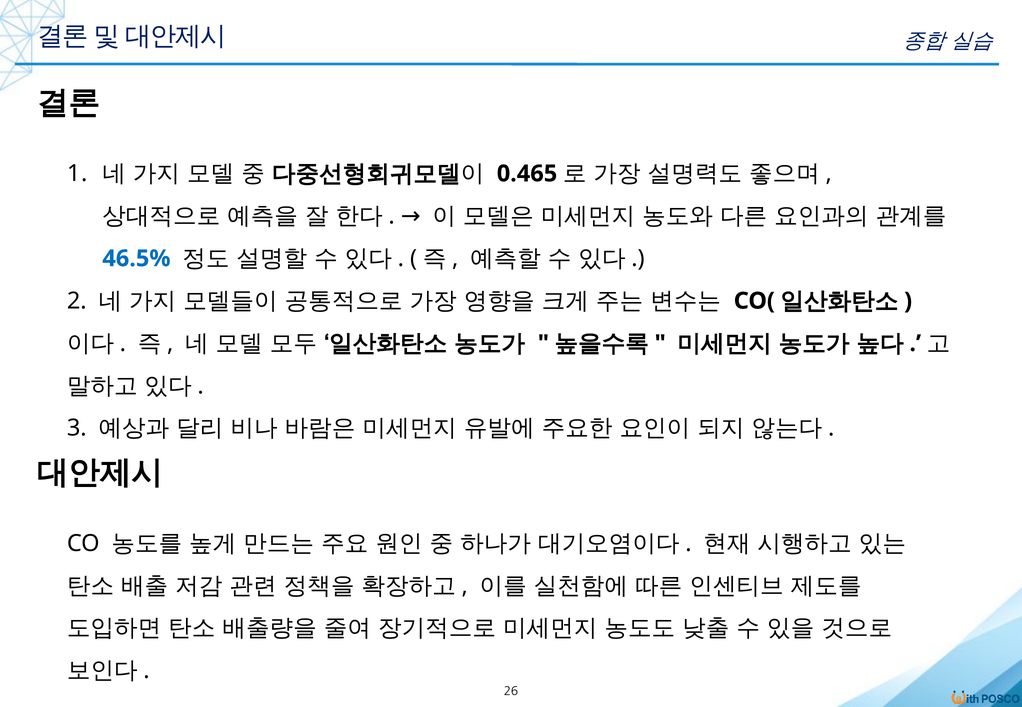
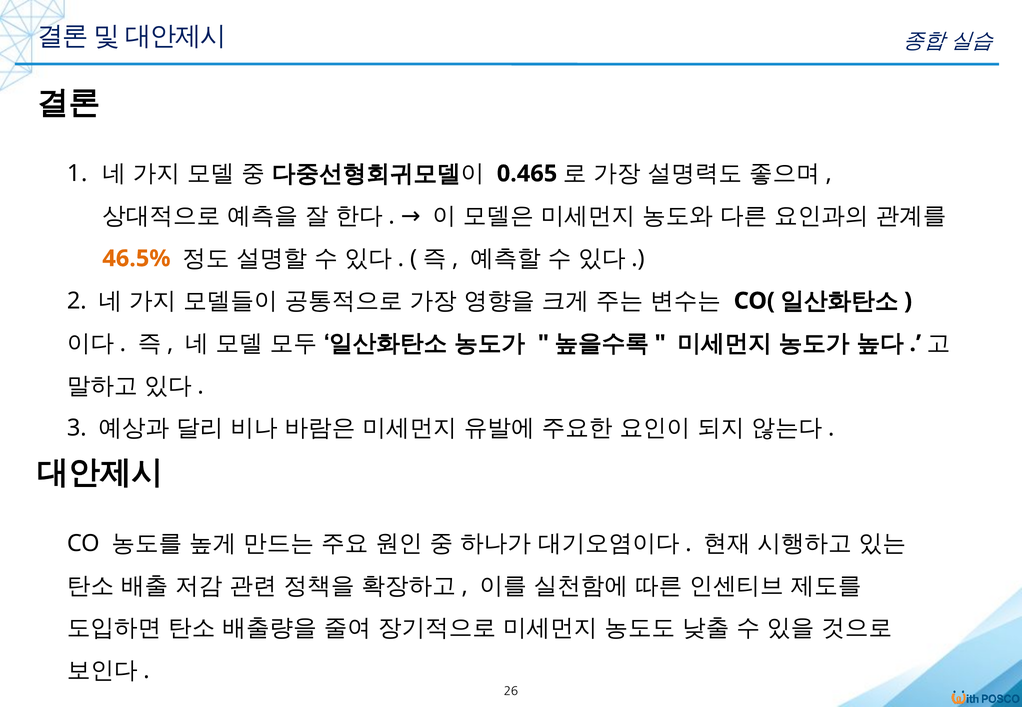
46.5% colour: blue -> orange
